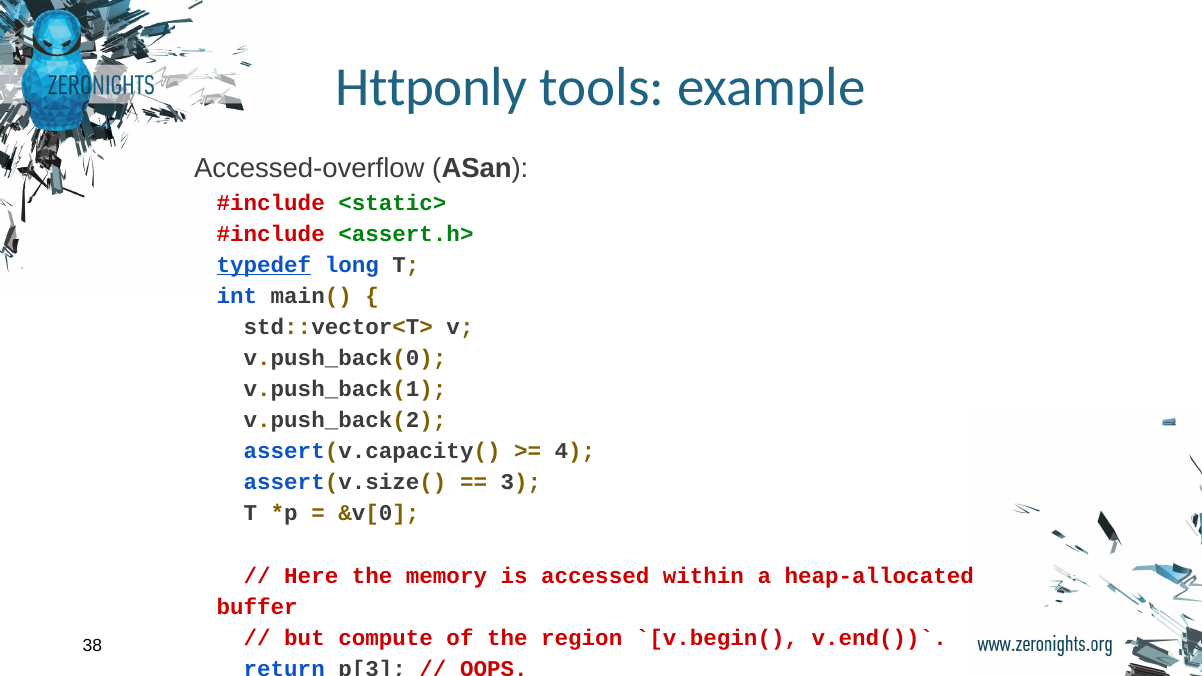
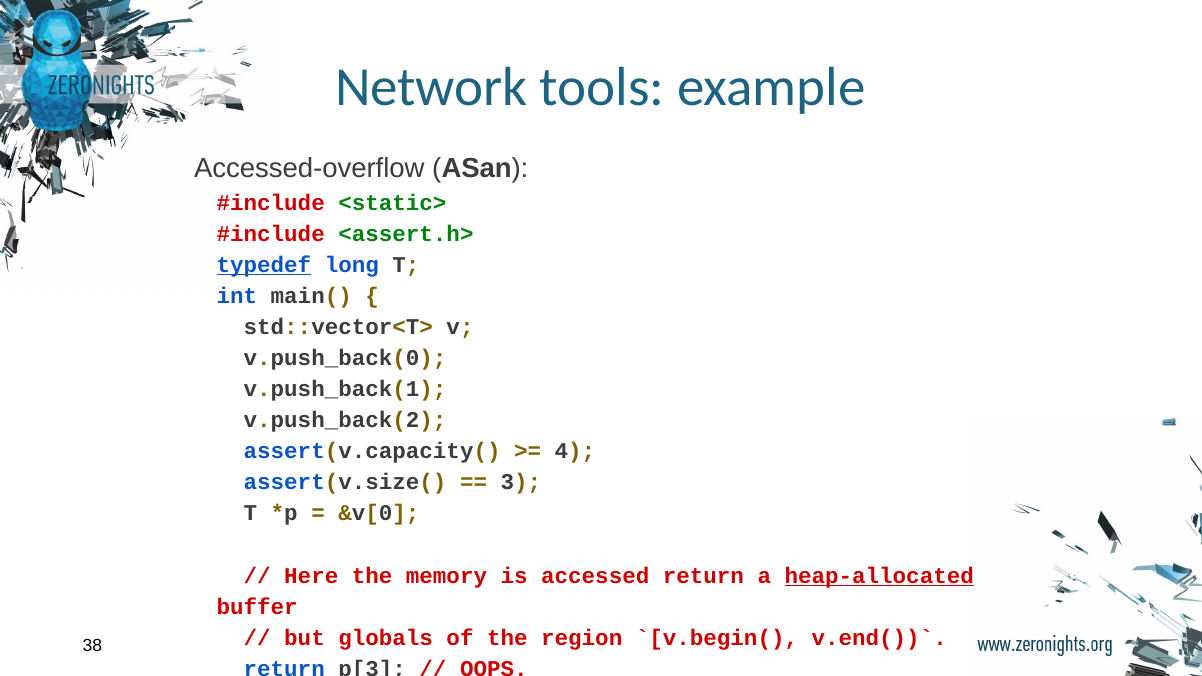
Httponly: Httponly -> Network
accessed within: within -> return
heap-allocated underline: none -> present
compute: compute -> globals
